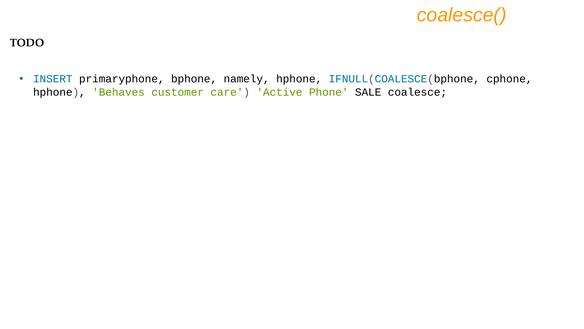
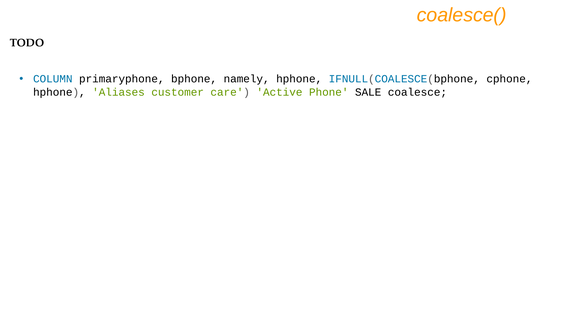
INSERT: INSERT -> COLUMN
Behaves: Behaves -> Aliases
